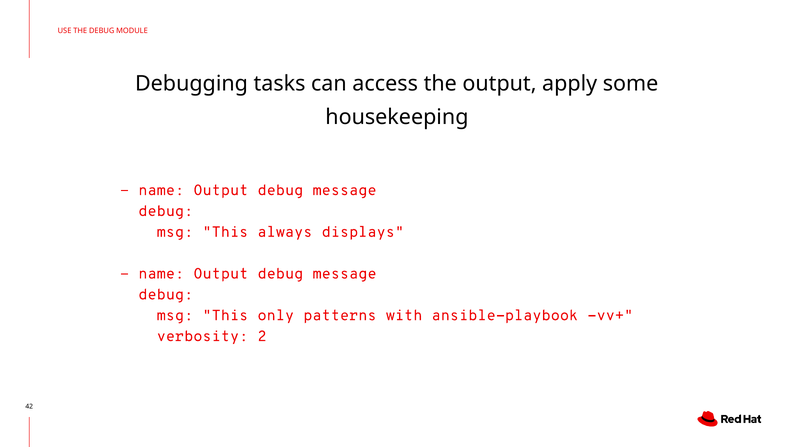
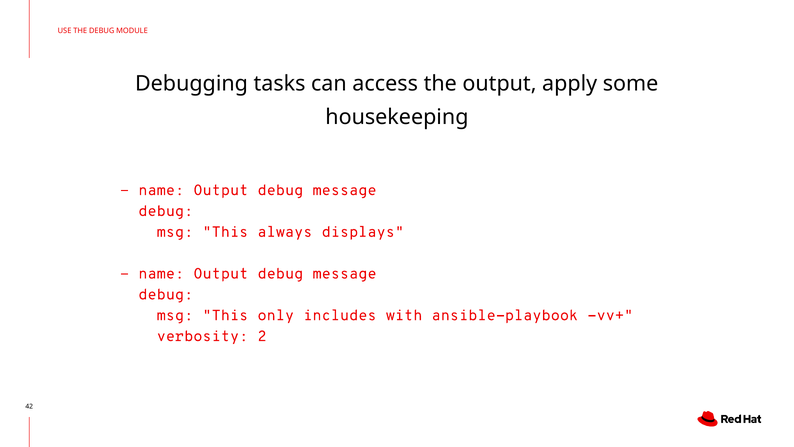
patterns: patterns -> includes
